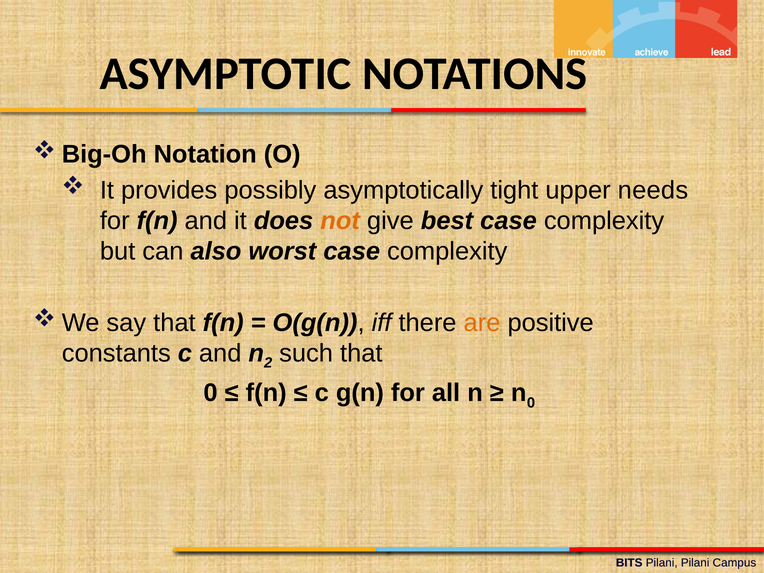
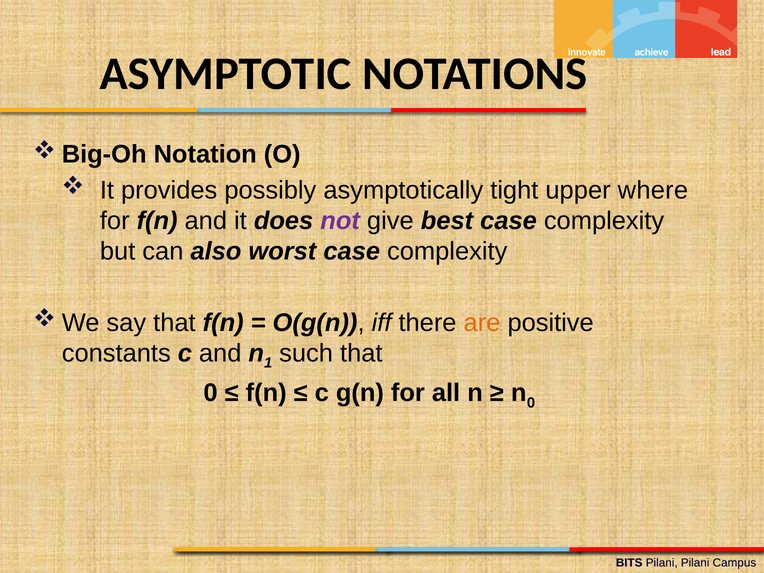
needs: needs -> where
not colour: orange -> purple
2: 2 -> 1
